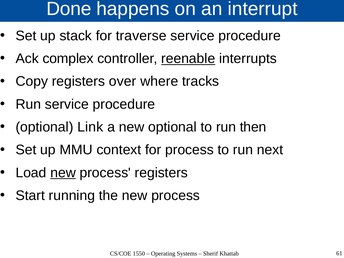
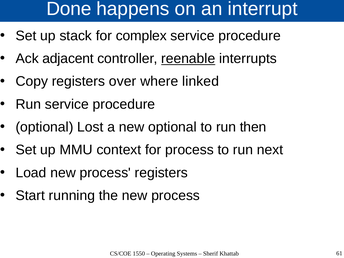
traverse: traverse -> complex
complex: complex -> adjacent
tracks: tracks -> linked
Link: Link -> Lost
new at (63, 173) underline: present -> none
